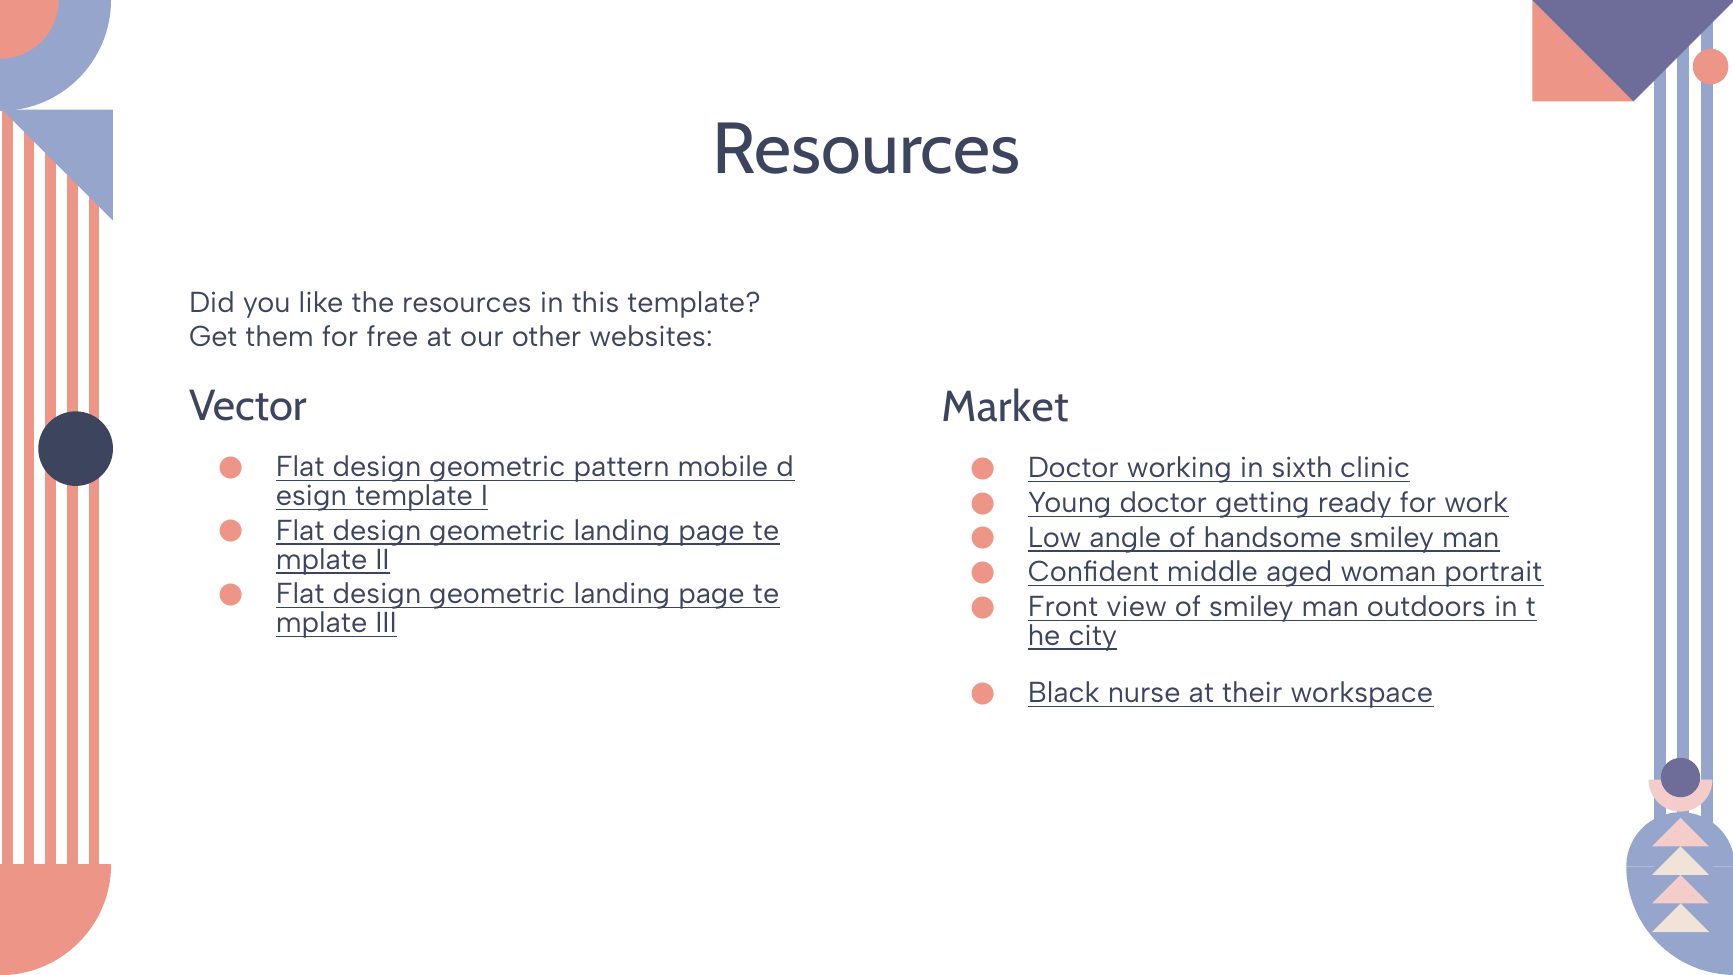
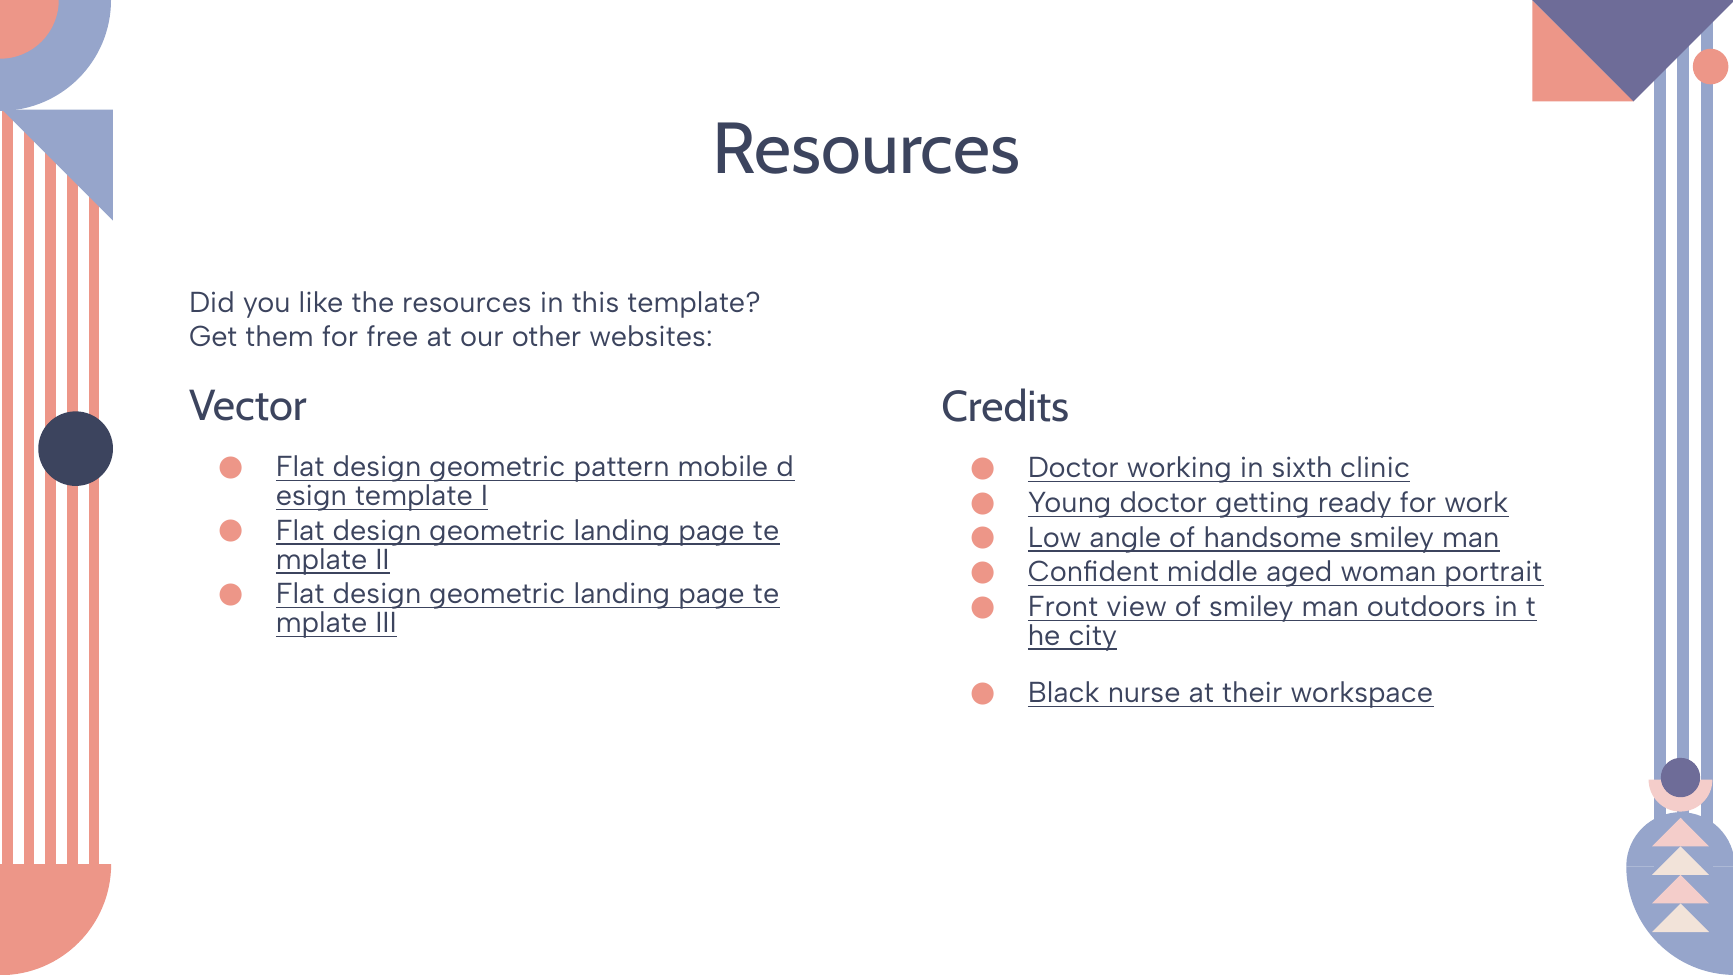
Market: Market -> Credits
